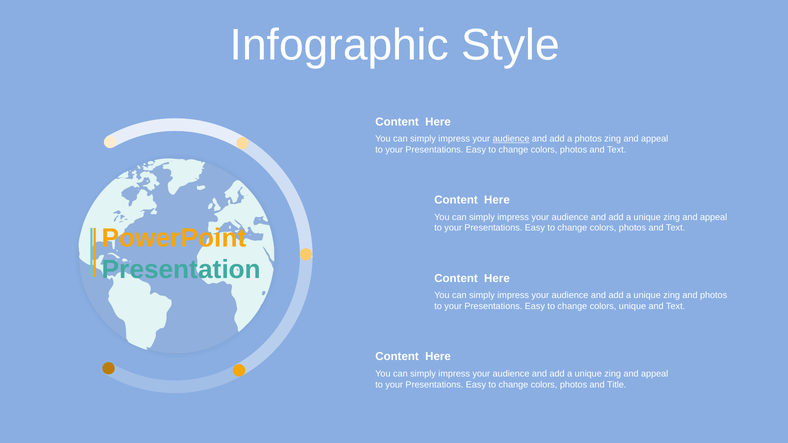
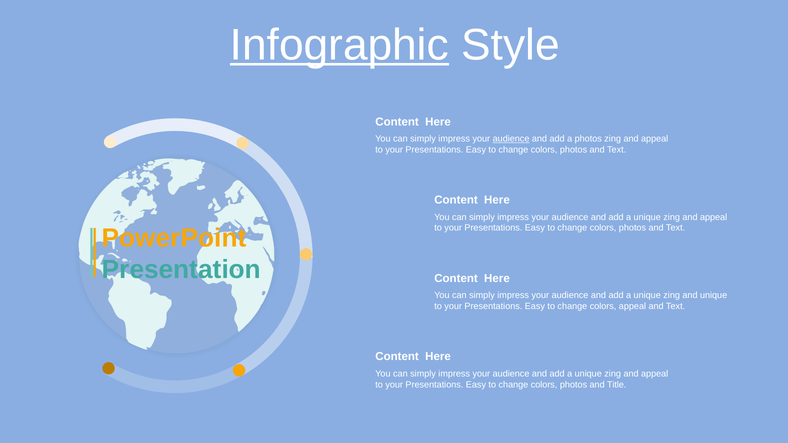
Infographic underline: none -> present
and photos: photos -> unique
colors unique: unique -> appeal
